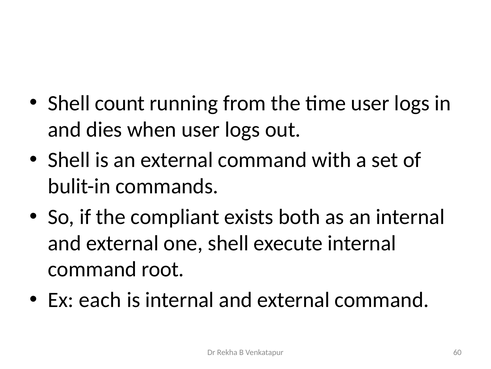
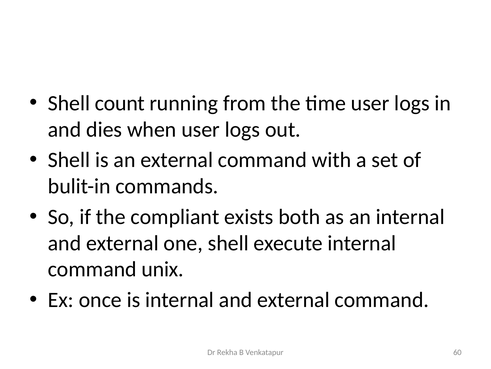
root: root -> unix
each: each -> once
